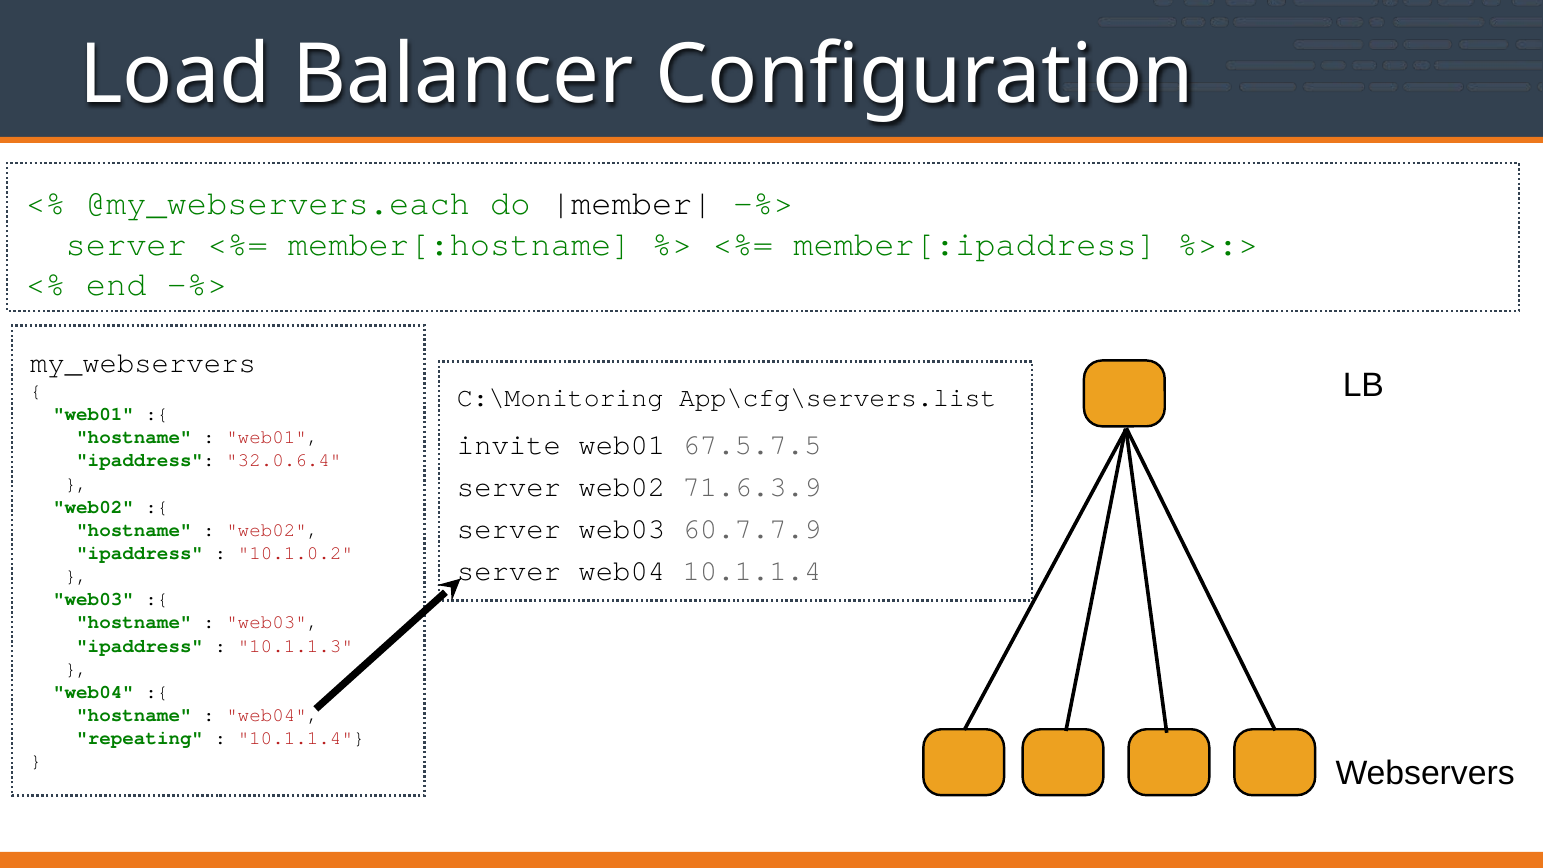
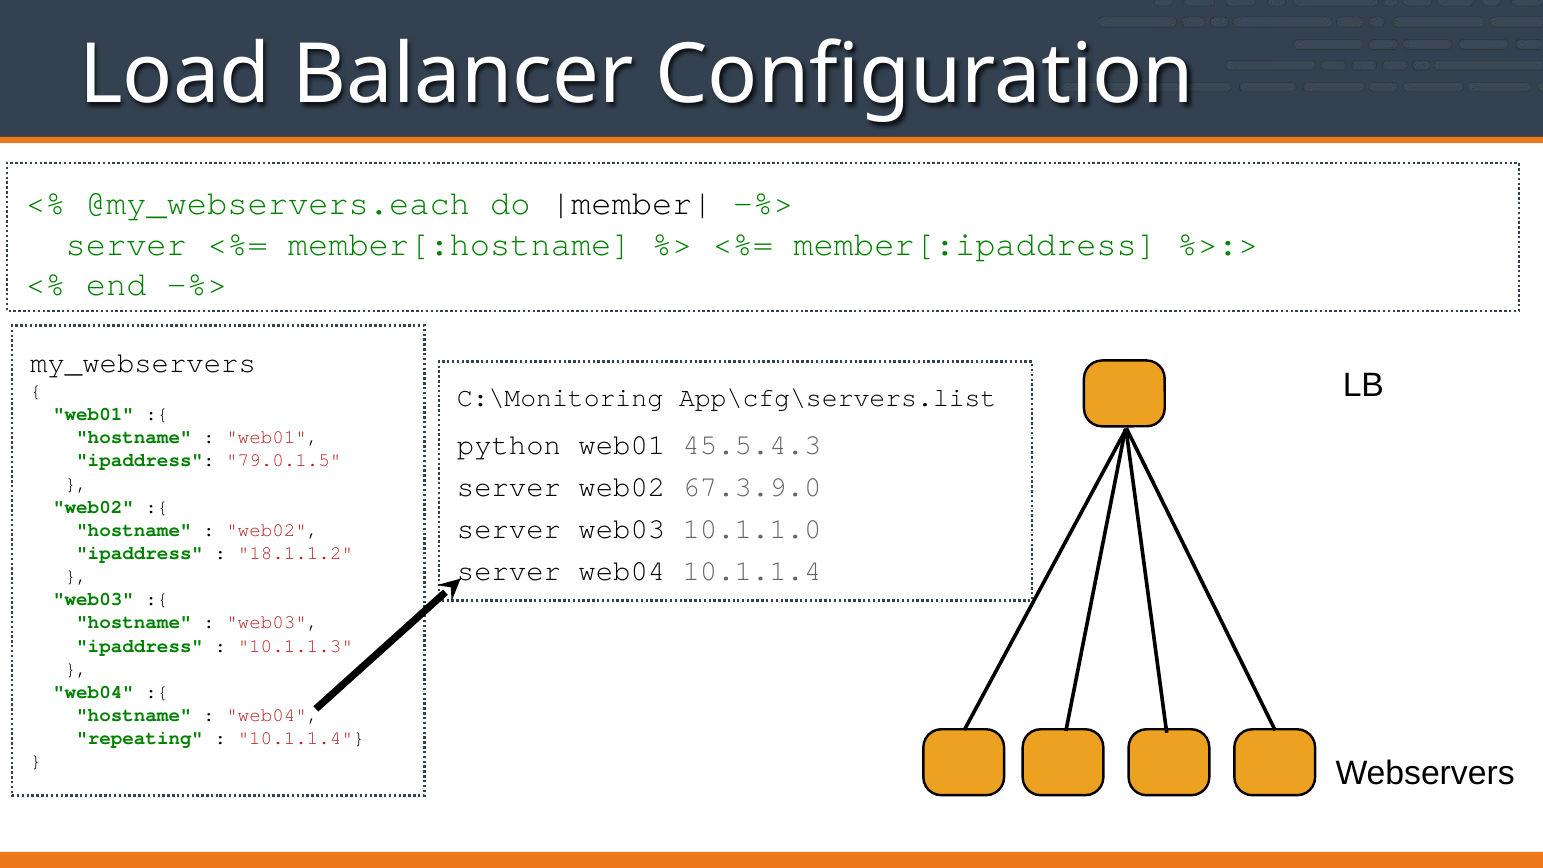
invite: invite -> python
67.5.7.5: 67.5.7.5 -> 45.5.4.3
32.0.6.4: 32.0.6.4 -> 79.0.1.5
71.6.3.9: 71.6.3.9 -> 67.3.9.0
60.7.7.9: 60.7.7.9 -> 10.1.1.0
10.1.0.2: 10.1.0.2 -> 18.1.1.2
